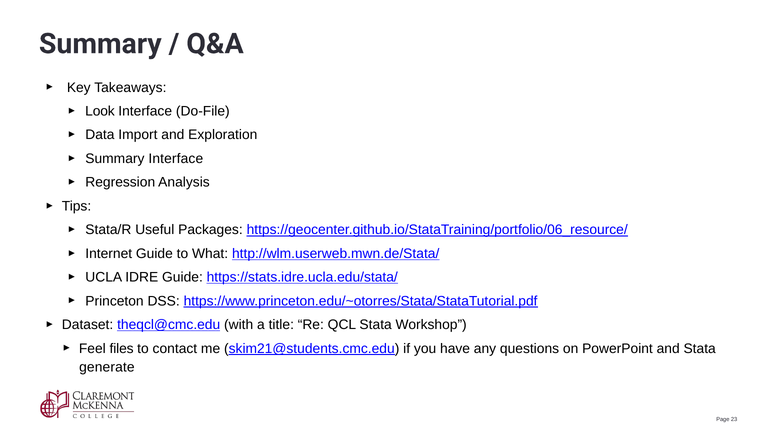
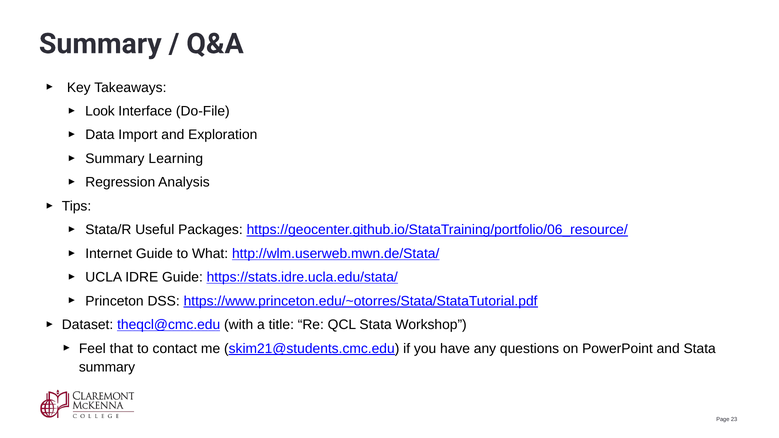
Summary Interface: Interface -> Learning
files: files -> that
generate at (107, 367): generate -> summary
